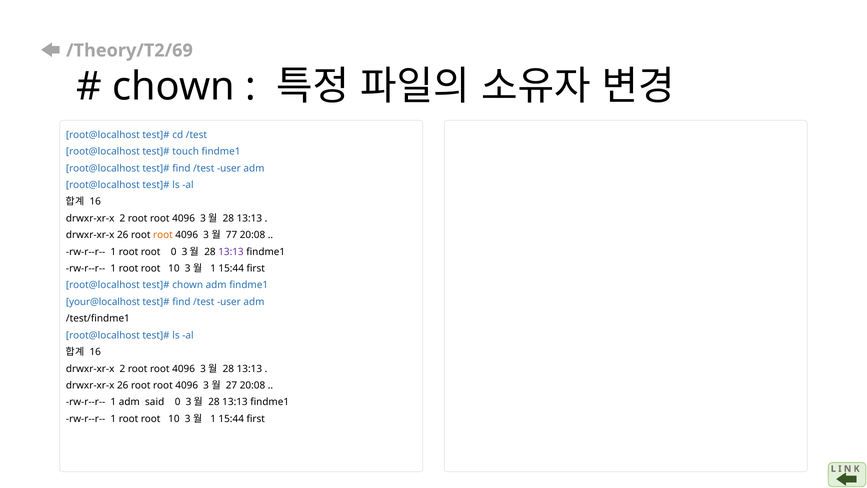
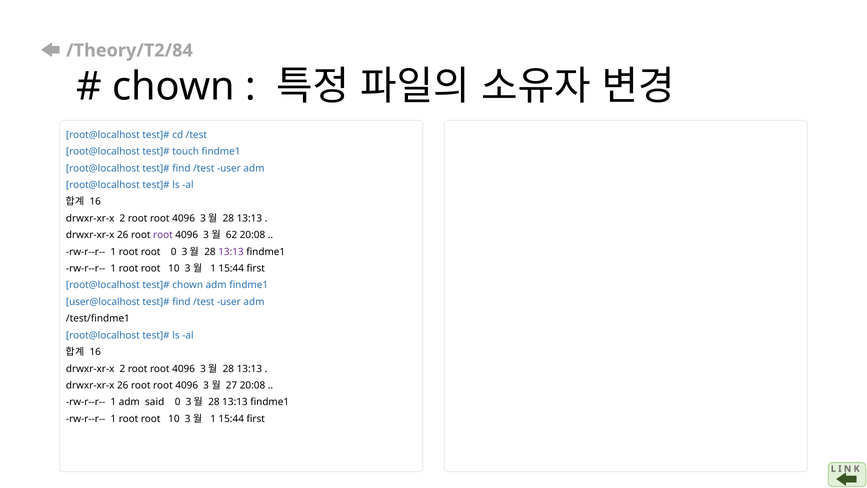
/Theory/T2/69: /Theory/T2/69 -> /Theory/T2/84
root at (163, 235) colour: orange -> purple
77: 77 -> 62
your@localhost: your@localhost -> user@localhost
